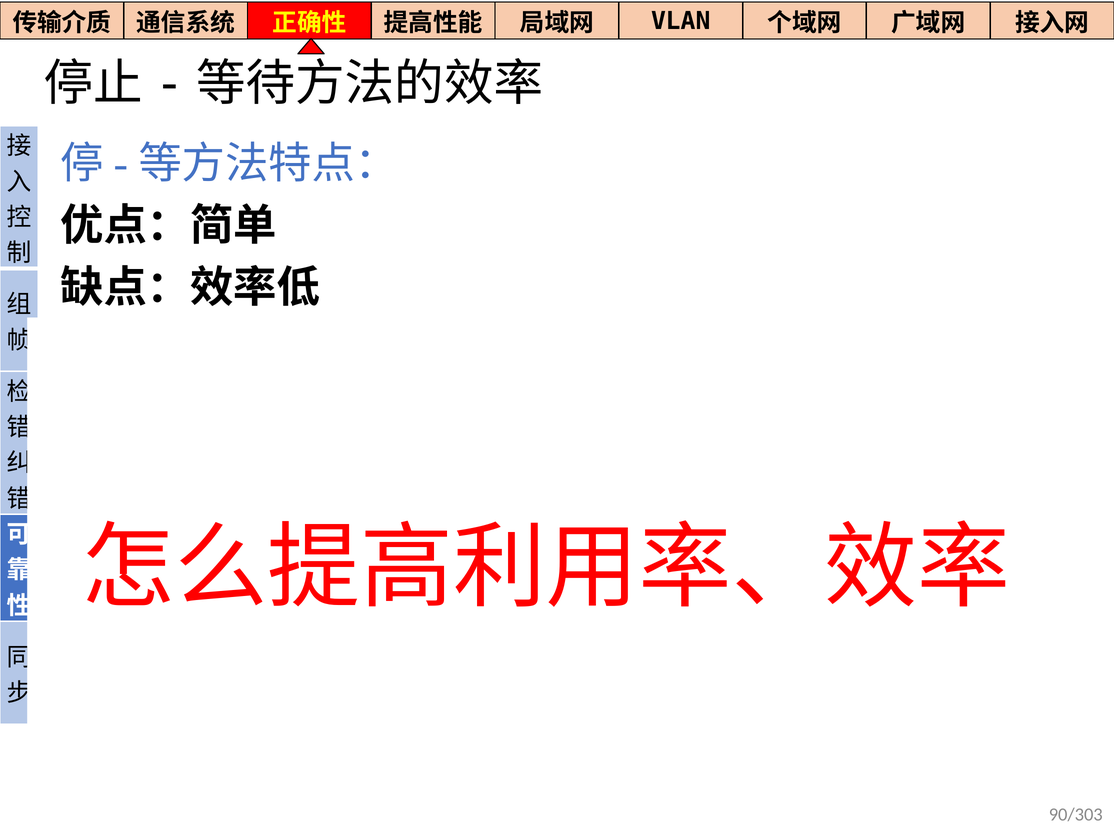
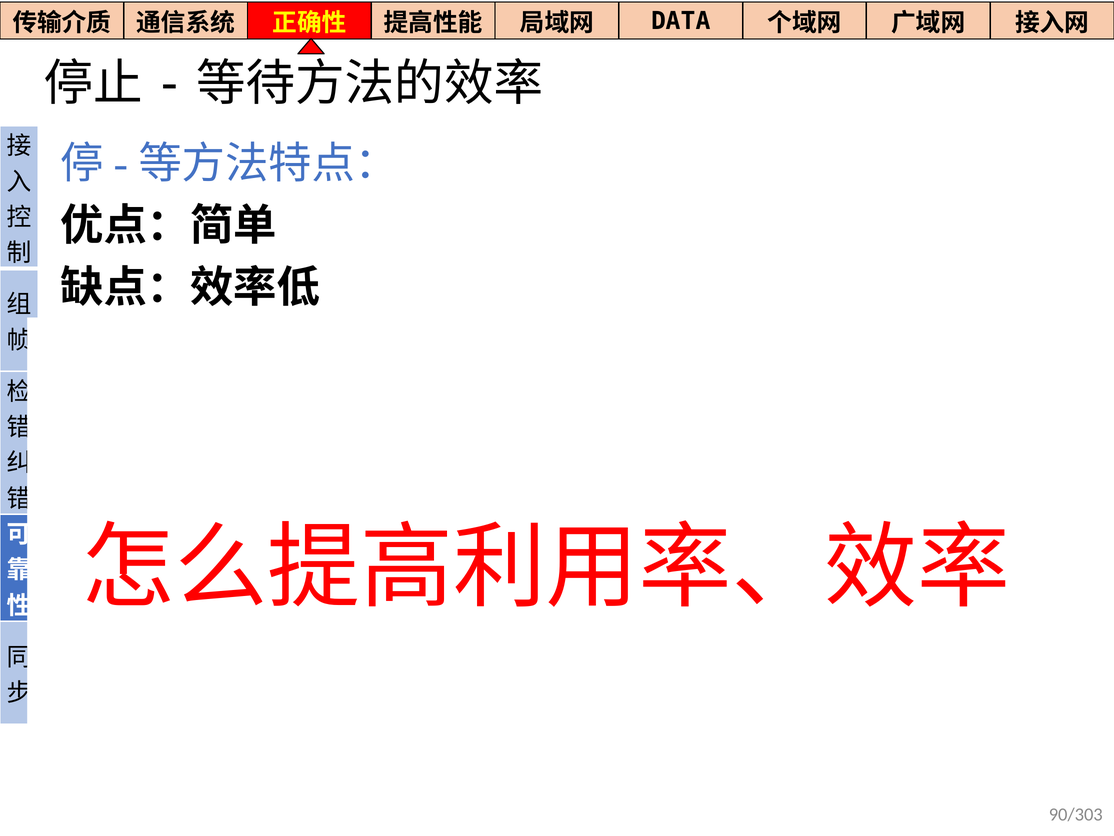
VLAN: VLAN -> DATA
